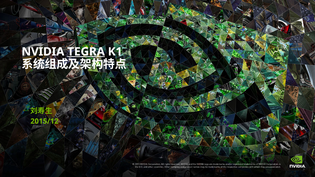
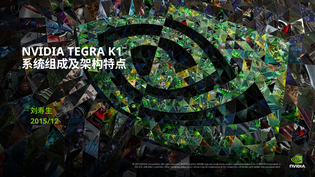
TEGRA underline: present -> none
